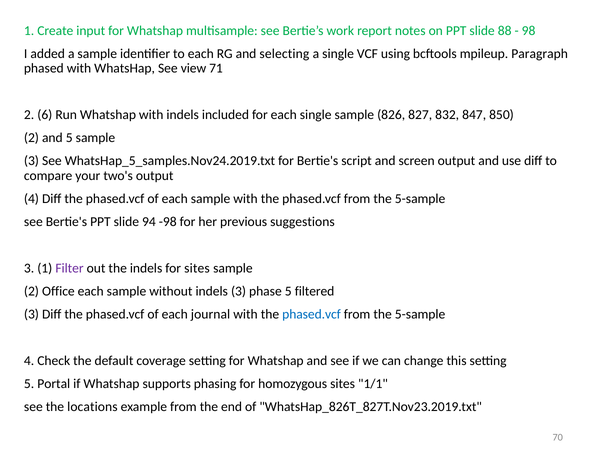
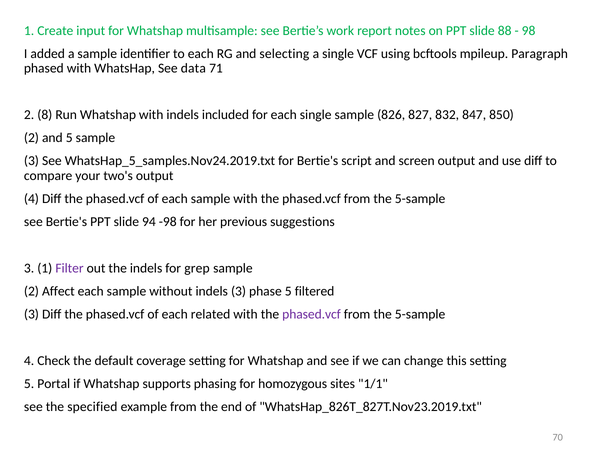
view: view -> data
6: 6 -> 8
for sites: sites -> grep
Office: Office -> Affect
journal: journal -> related
phased.vcf at (312, 315) colour: blue -> purple
locations: locations -> specified
